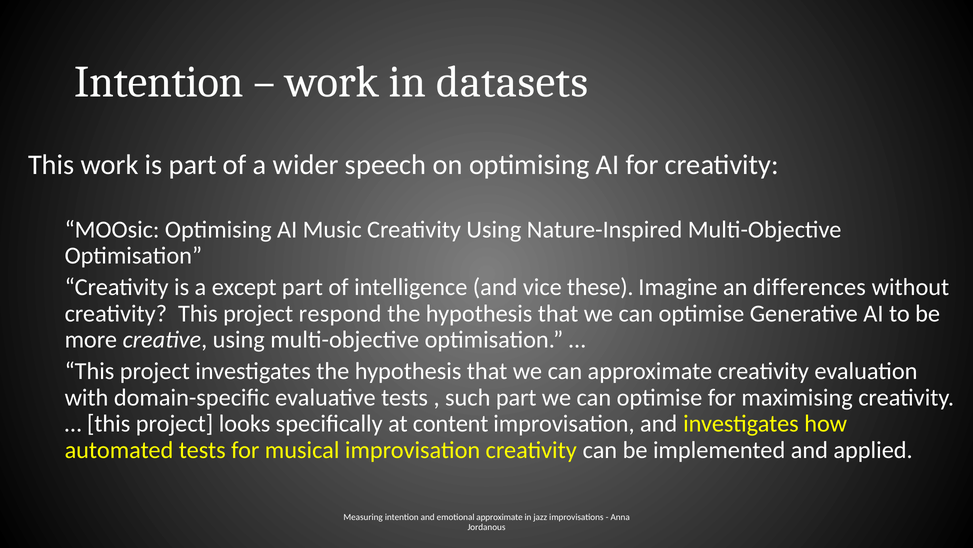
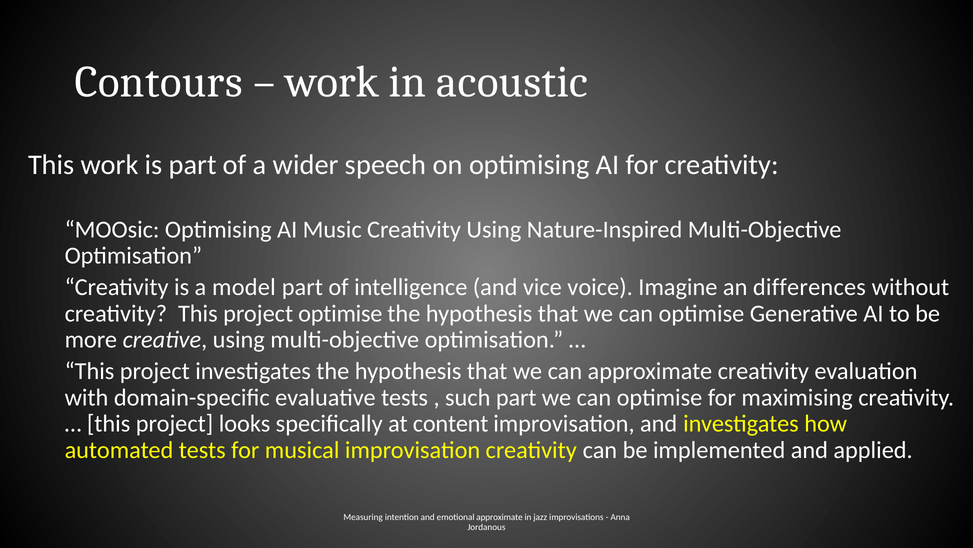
Intention at (159, 82): Intention -> Contours
datasets: datasets -> acoustic
except: except -> model
these: these -> voice
project respond: respond -> optimise
